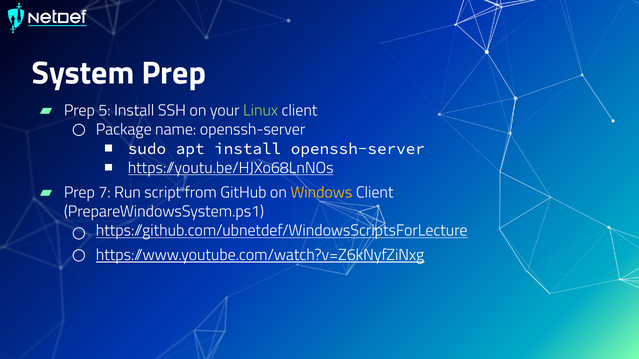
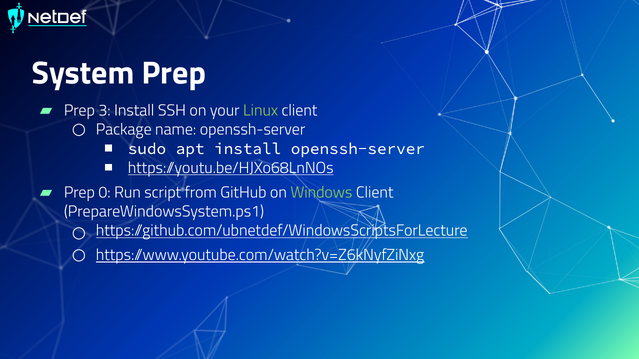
5: 5 -> 3
7: 7 -> 0
Windows colour: yellow -> light green
